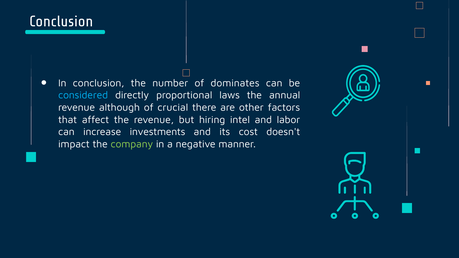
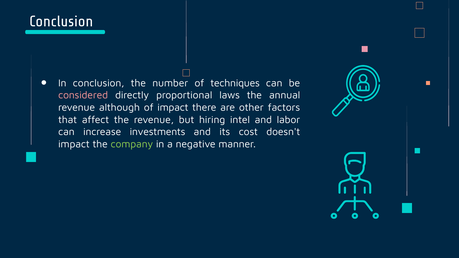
dominates: dominates -> techniques
considered colour: light blue -> pink
of crucial: crucial -> impact
